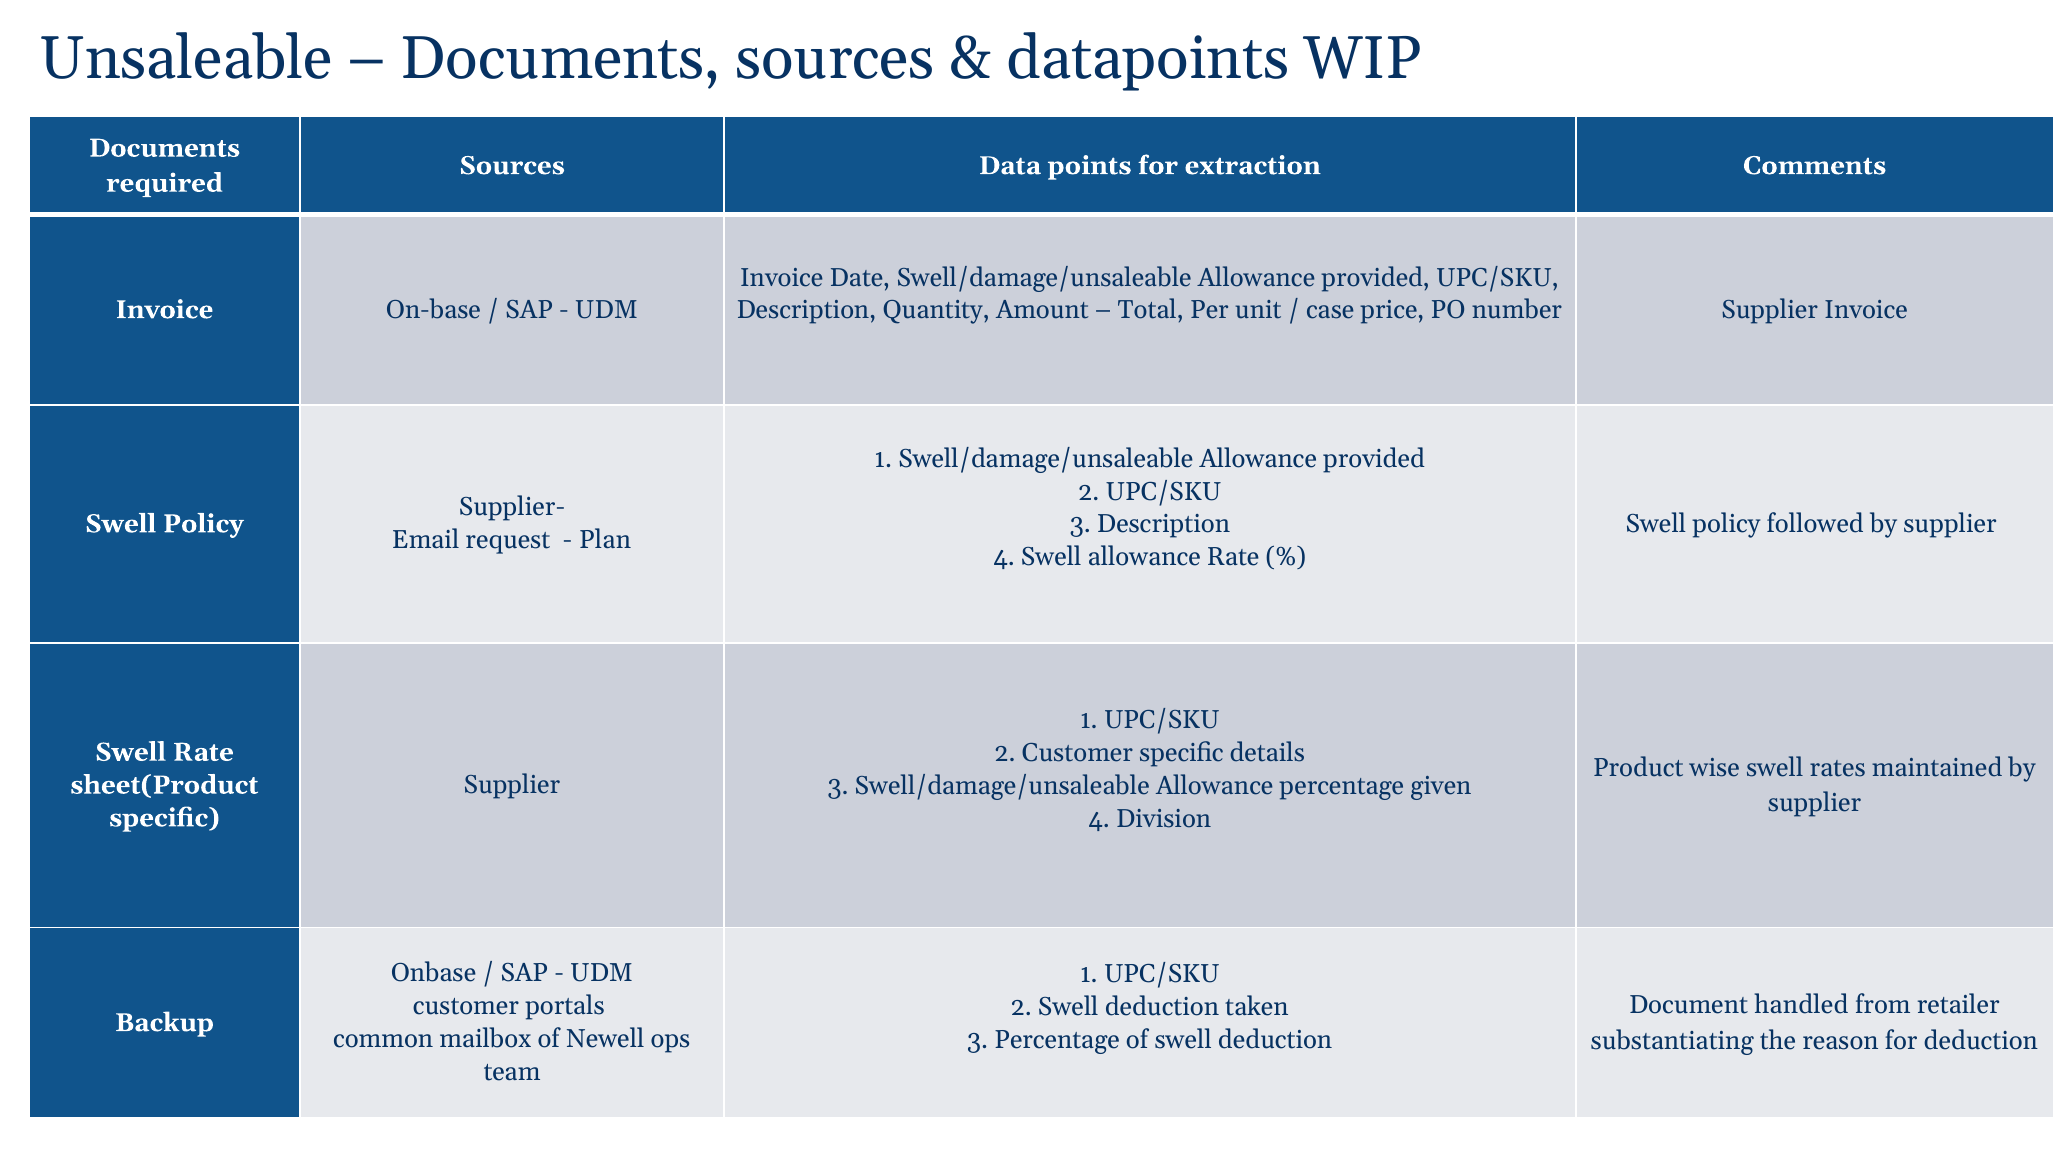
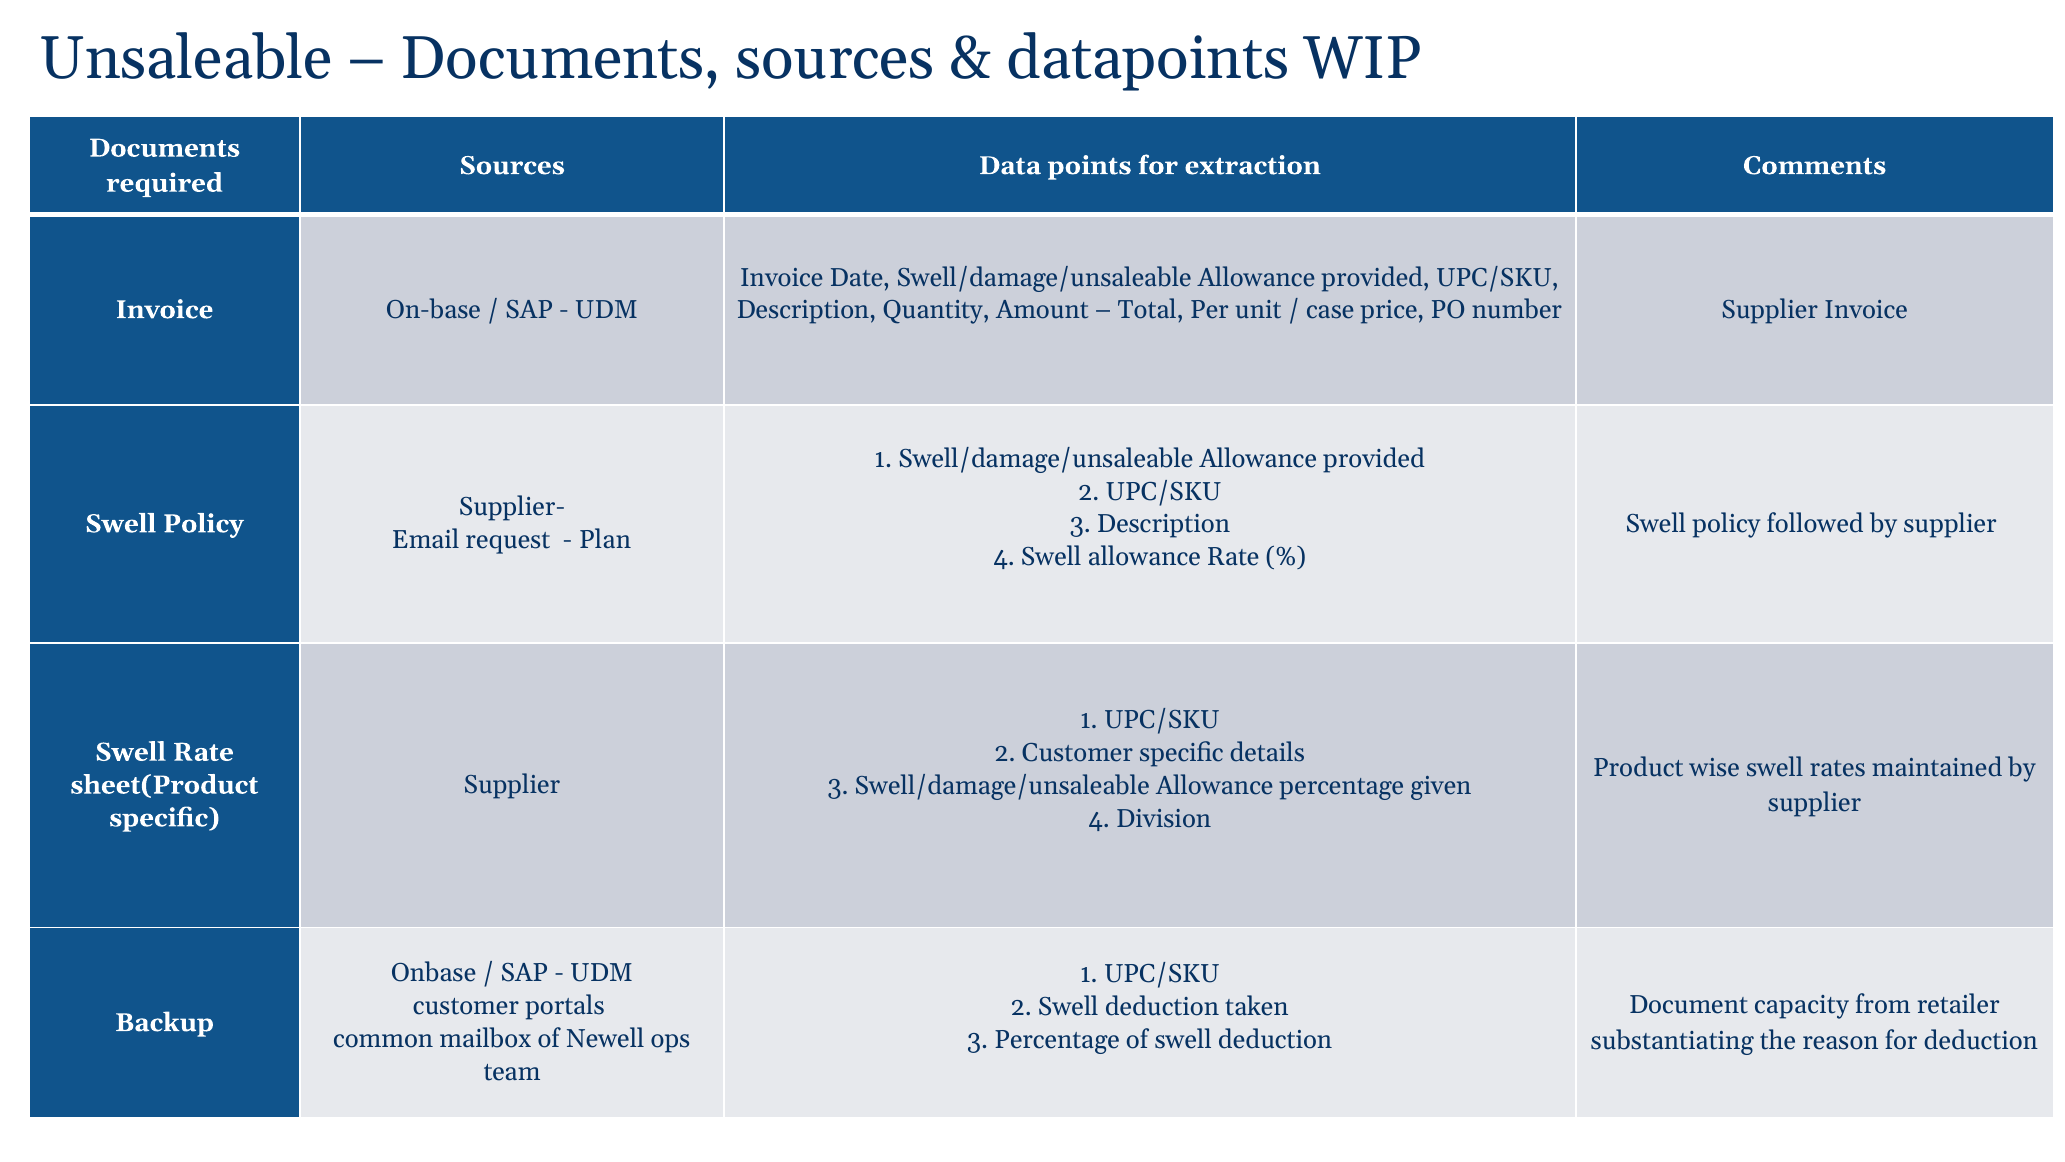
handled: handled -> capacity
